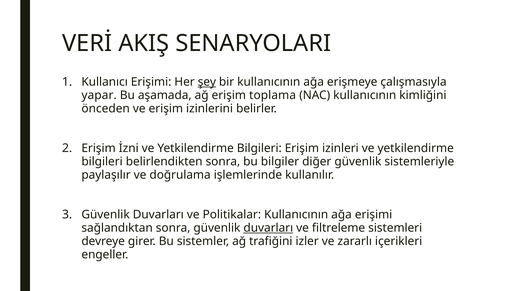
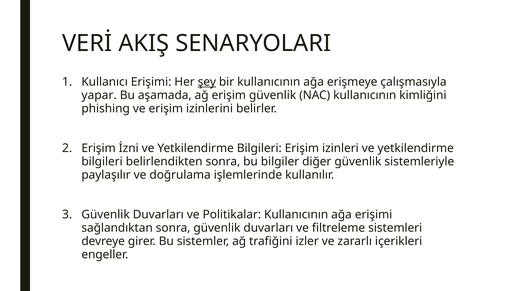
erişim toplama: toplama -> güvenlik
önceden: önceden -> phishing
duvarları at (268, 228) underline: present -> none
